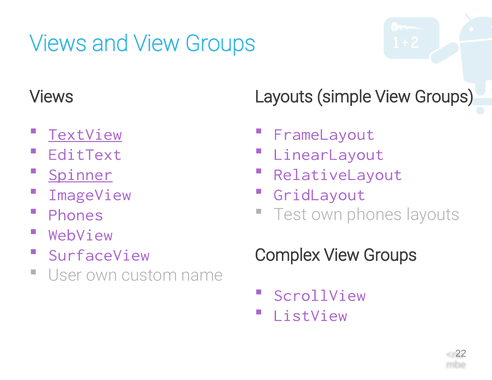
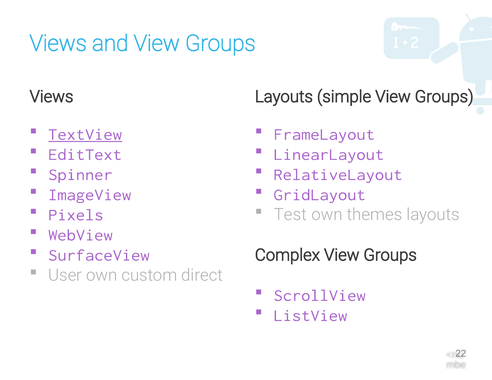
Spinner underline: present -> none
Phones at (76, 215): Phones -> Pixels
own phones: phones -> themes
name: name -> direct
